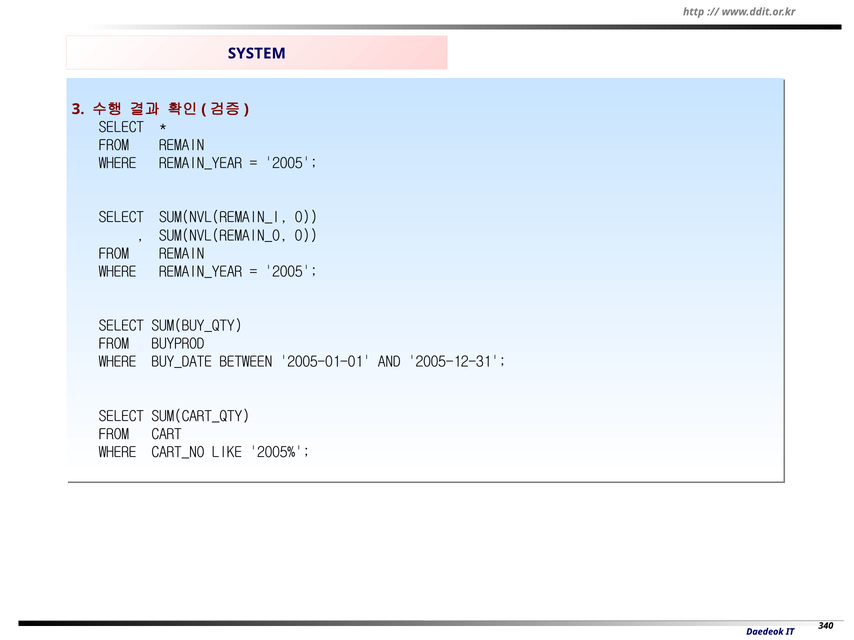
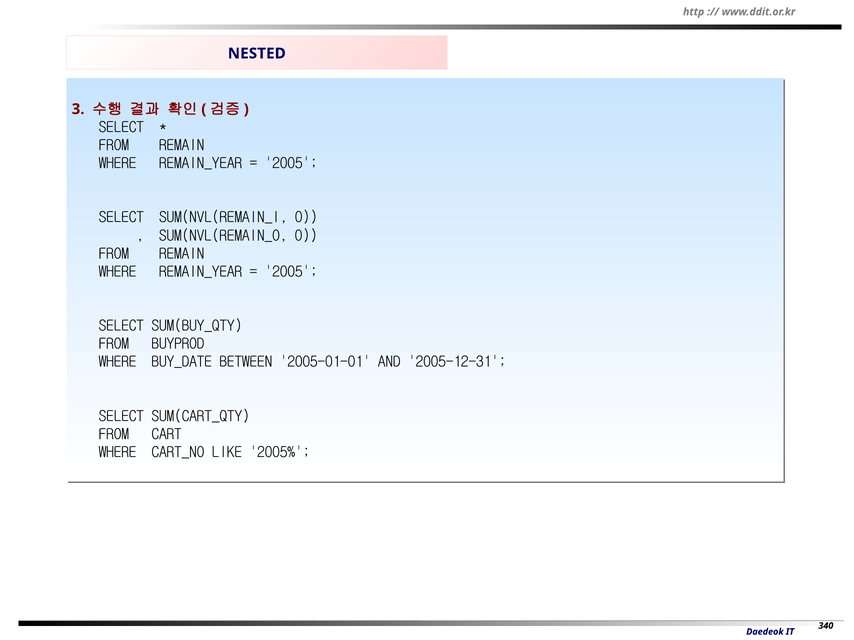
SYSTEM: SYSTEM -> NESTED
